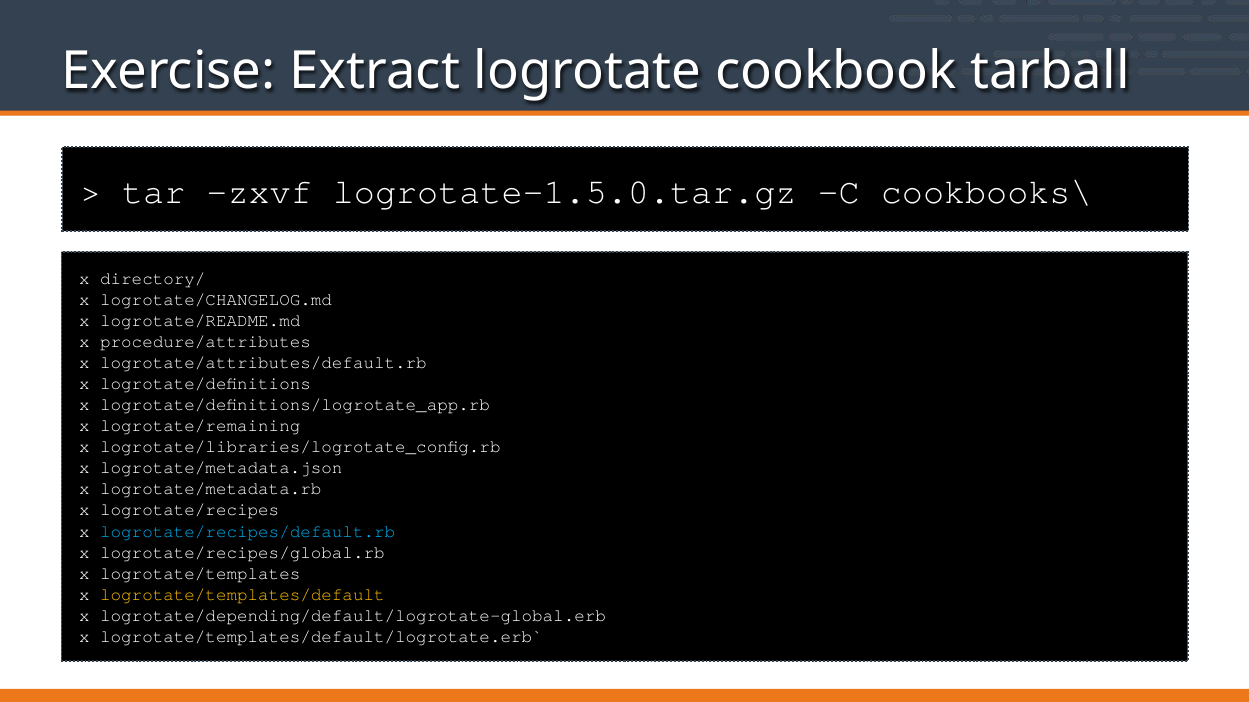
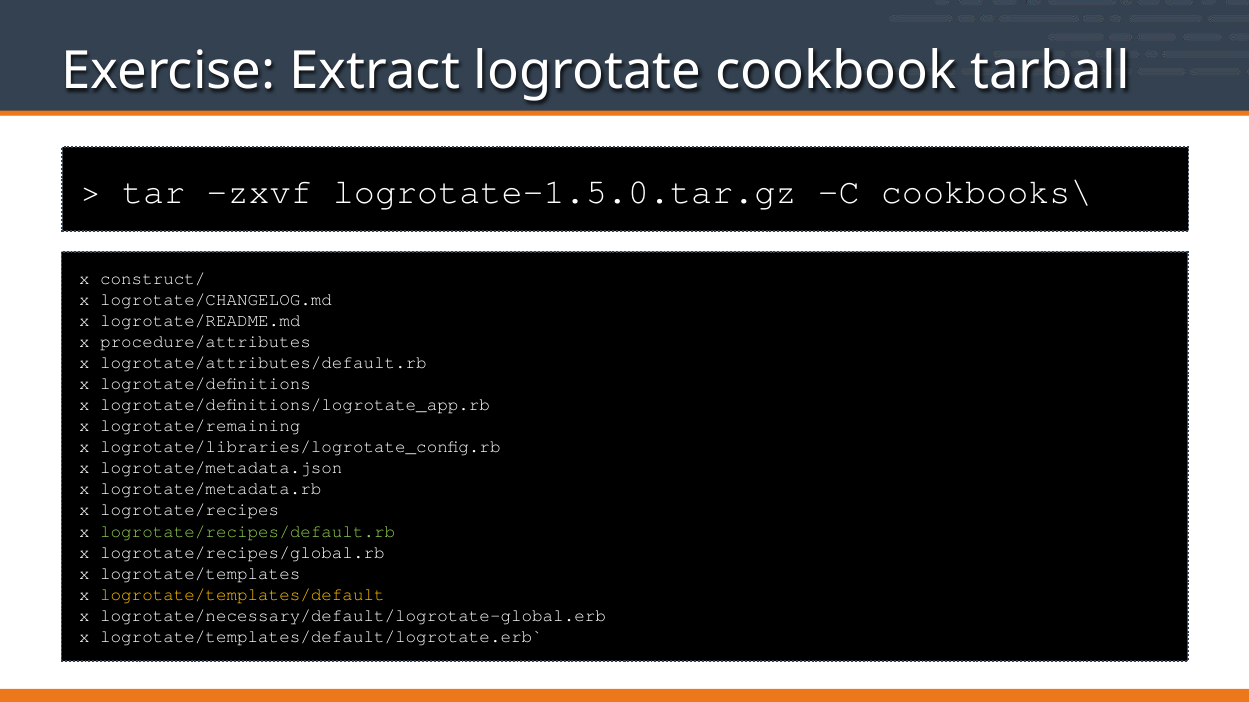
directory/: directory/ -> construct/
logrotate/recipes/default.rb colour: light blue -> light green
logrotate/depending/default/logrotate-global.erb: logrotate/depending/default/logrotate-global.erb -> logrotate/necessary/default/logrotate-global.erb
